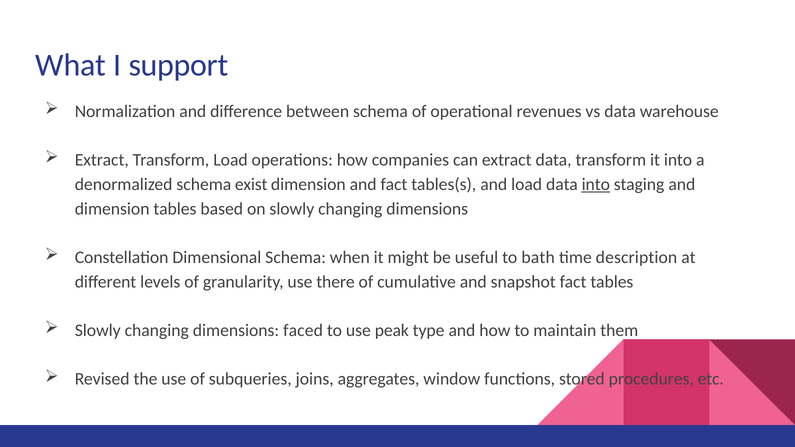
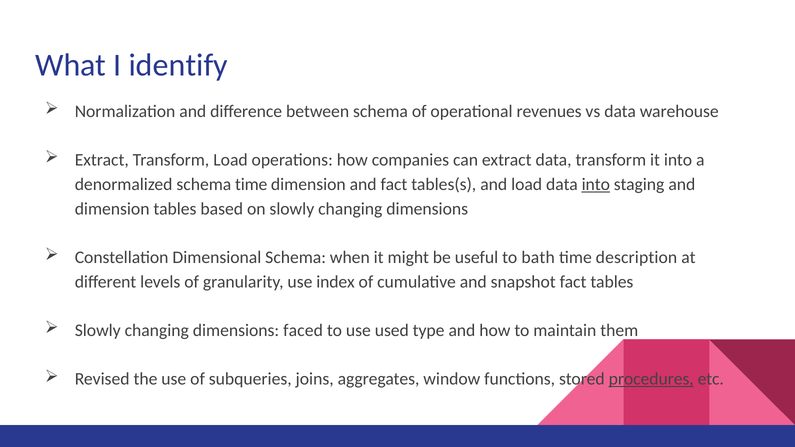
support: support -> identify
schema exist: exist -> time
there: there -> index
peak: peak -> used
procedures underline: none -> present
